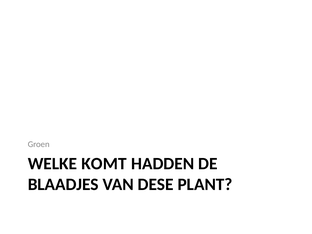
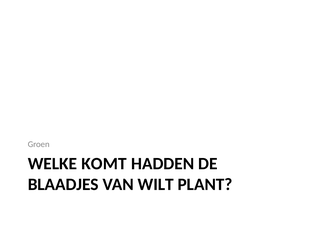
DESE: DESE -> WILT
